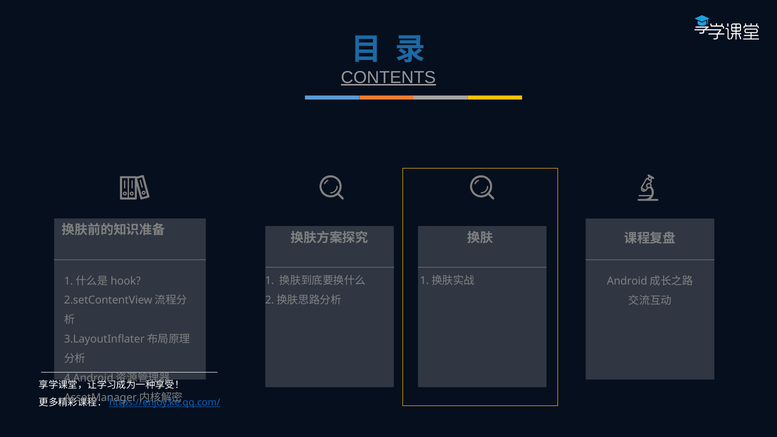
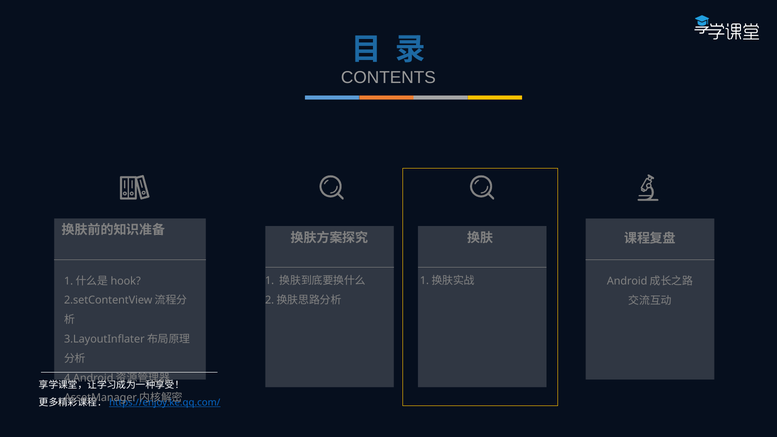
CONTENTS underline: present -> none
